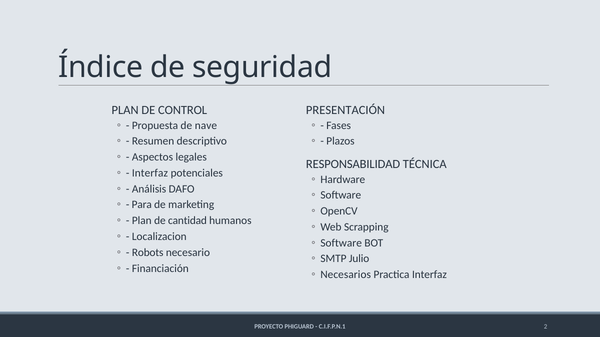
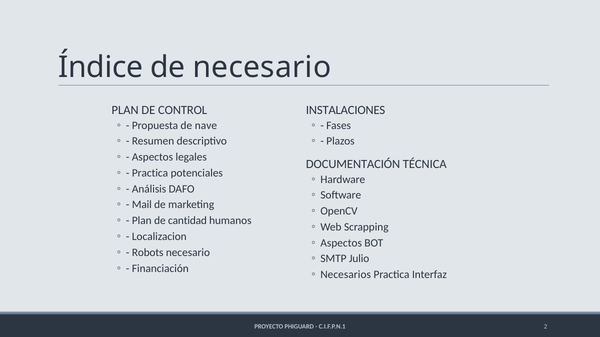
de seguridad: seguridad -> necesario
PRESENTACIÓN: PRESENTACIÓN -> INSTALACIONES
RESPONSABILIDAD: RESPONSABILIDAD -> DOCUMENTACIÓN
Interfaz at (150, 173): Interfaz -> Practica
Para: Para -> Mail
Software at (341, 243): Software -> Aspectos
